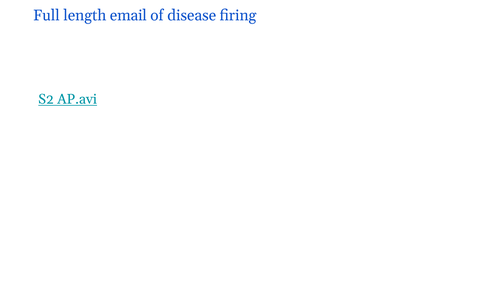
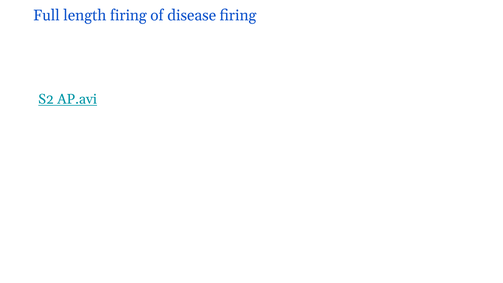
length email: email -> firing
